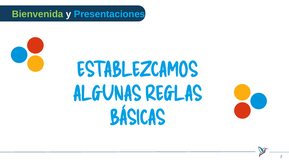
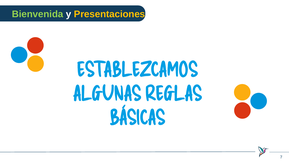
Presentaciones colour: light blue -> yellow
